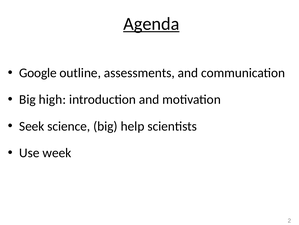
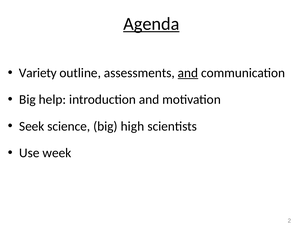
Google: Google -> Variety
and at (188, 73) underline: none -> present
high: high -> help
help: help -> high
